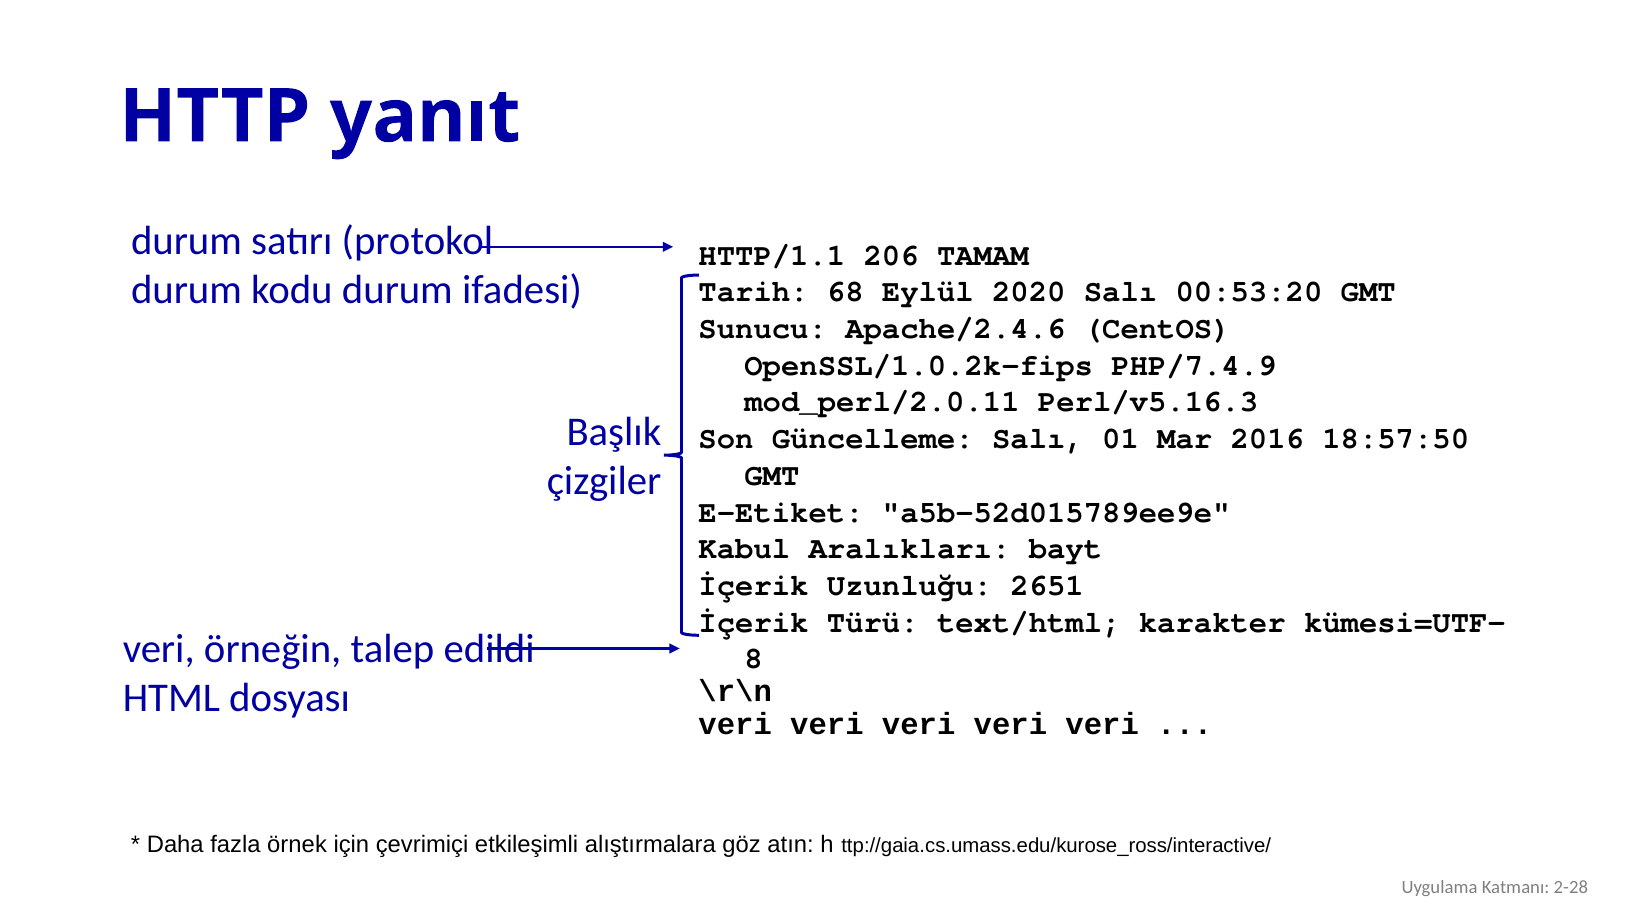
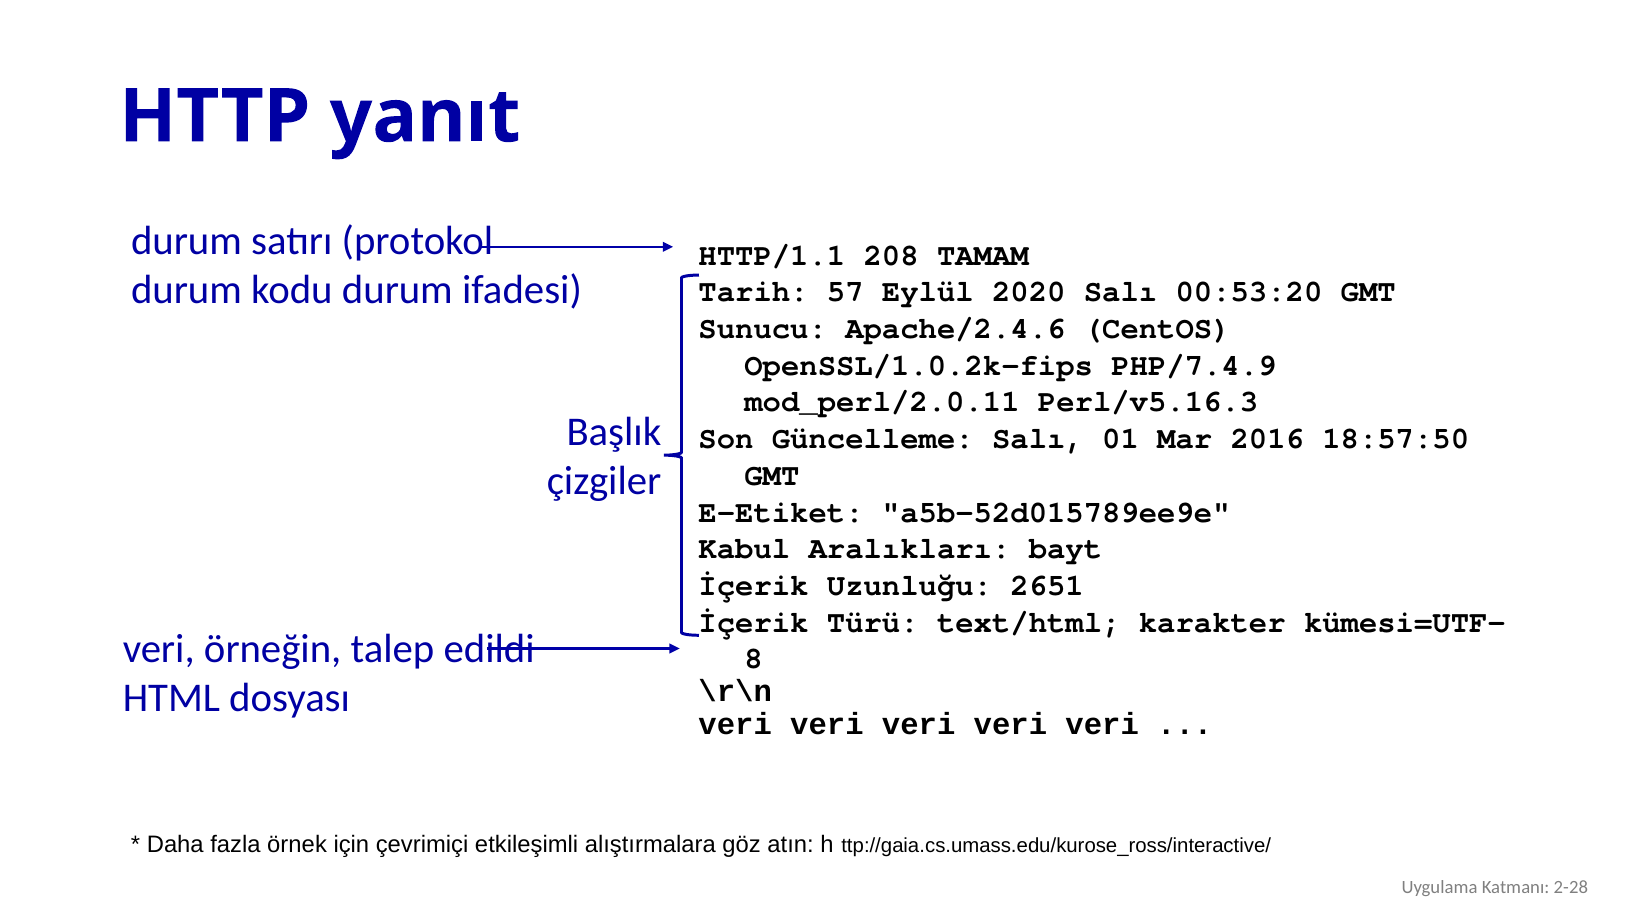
206: 206 -> 208
68: 68 -> 57
